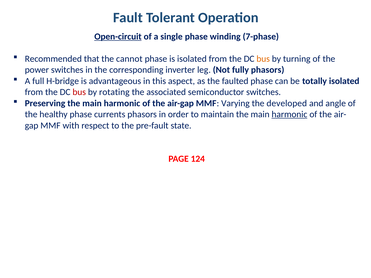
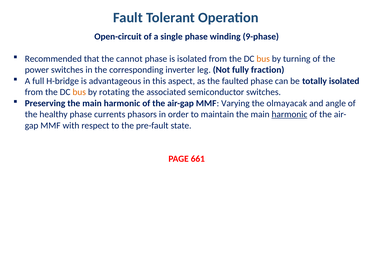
Open-circuit underline: present -> none
7-phase: 7-phase -> 9-phase
fully phasors: phasors -> fraction
bus at (79, 92) colour: red -> orange
developed: developed -> olmayacak
124: 124 -> 661
